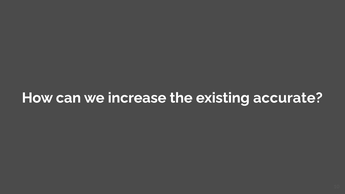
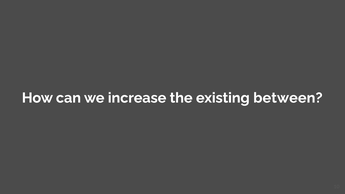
accurate: accurate -> between
